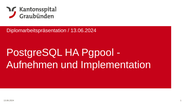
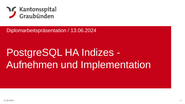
Pgpool: Pgpool -> Indizes
